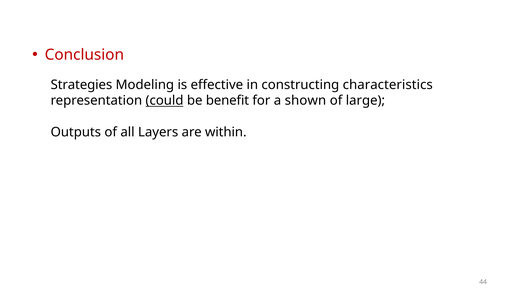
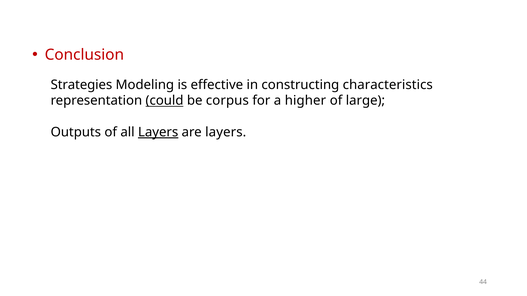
benefit: benefit -> corpus
shown: shown -> higher
Layers at (158, 132) underline: none -> present
are within: within -> layers
